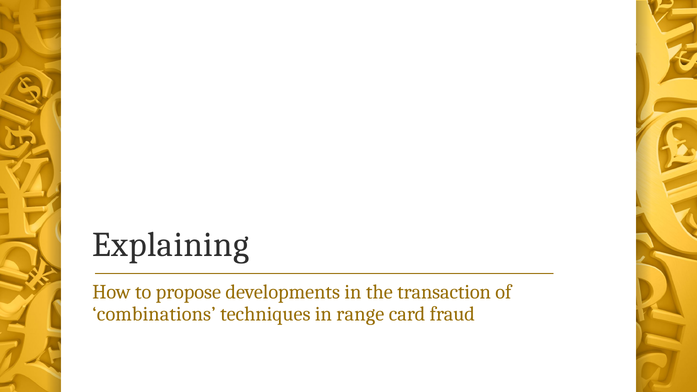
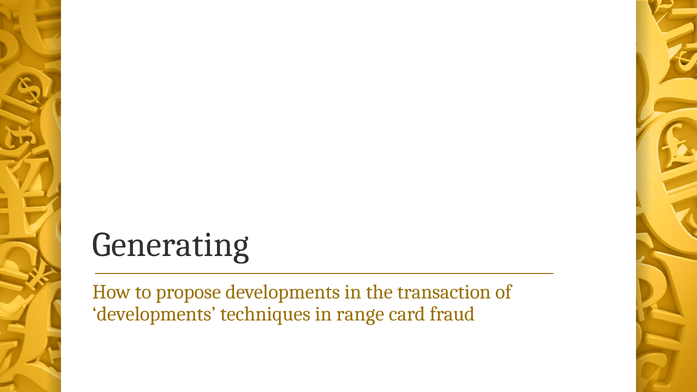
Explaining: Explaining -> Generating
combinations at (154, 314): combinations -> developments
